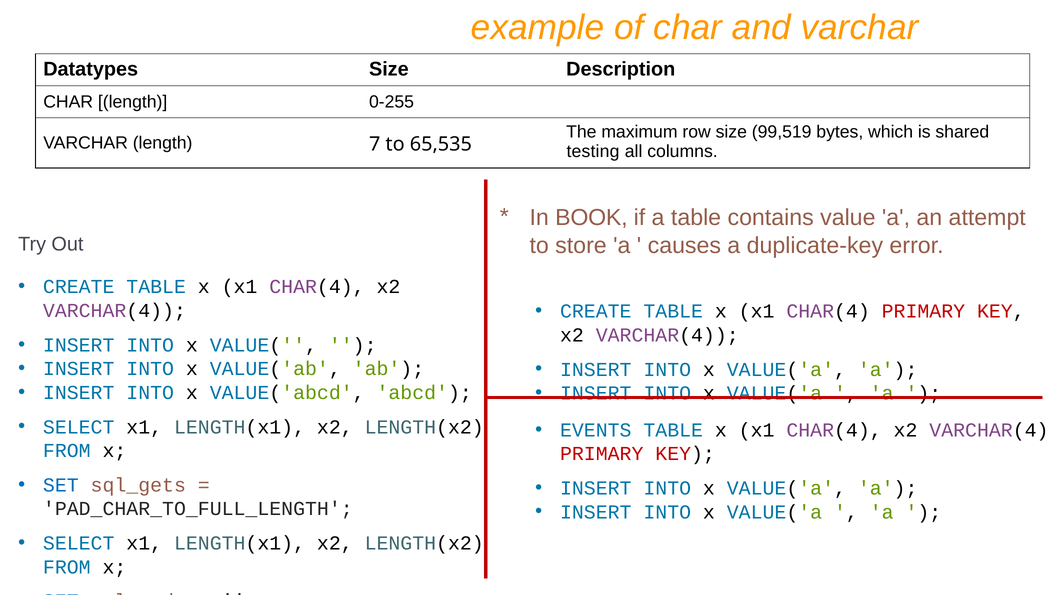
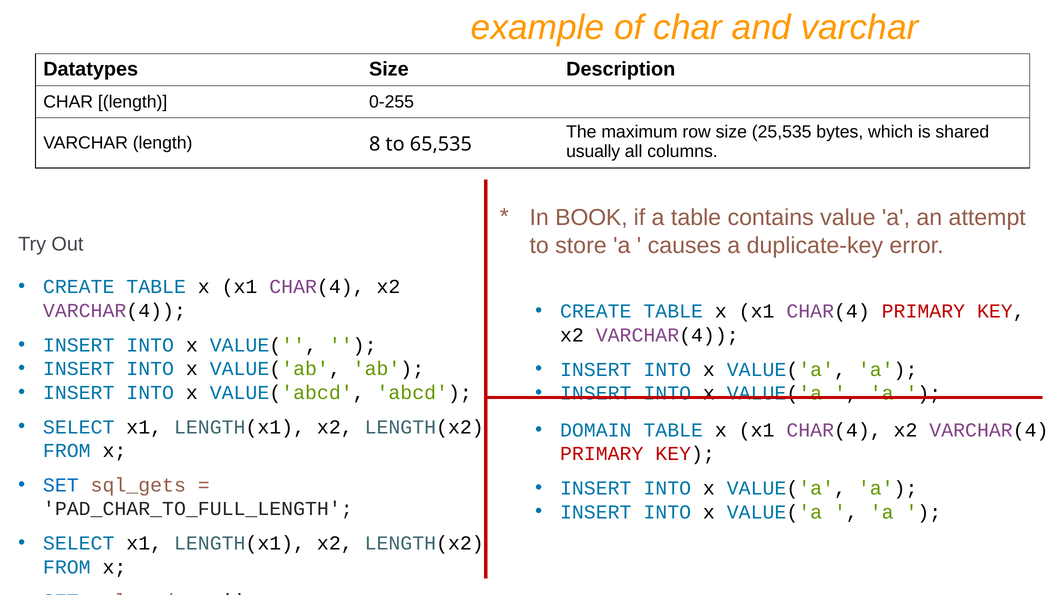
99,519: 99,519 -> 25,535
7: 7 -> 8
testing: testing -> usually
EVENTS: EVENTS -> DOMAIN
